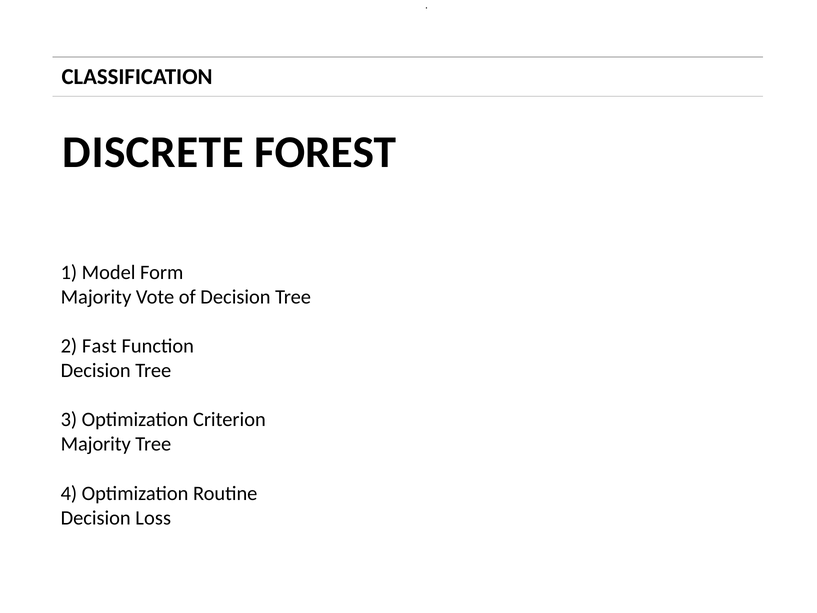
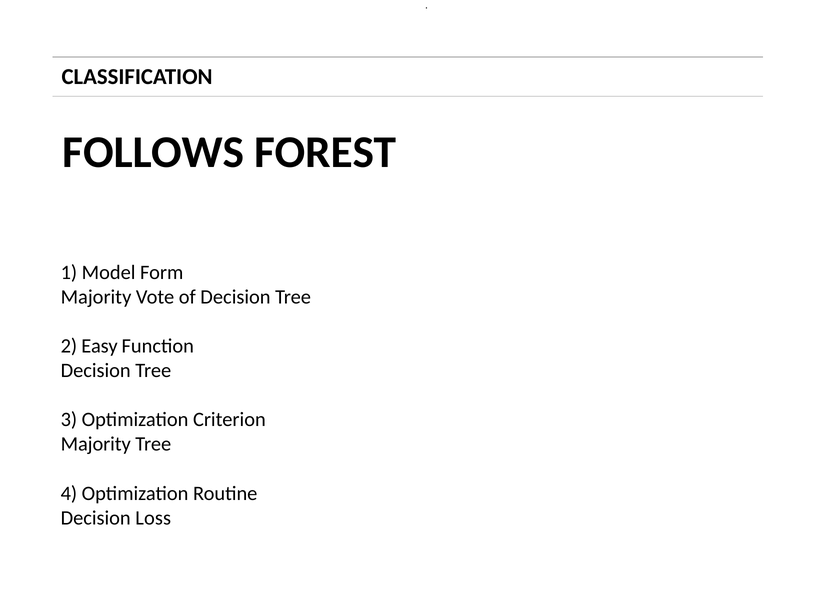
DISCRETE: DISCRETE -> FOLLOWS
Fast: Fast -> Easy
